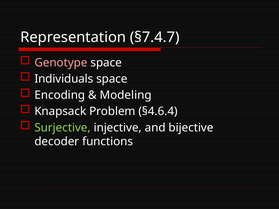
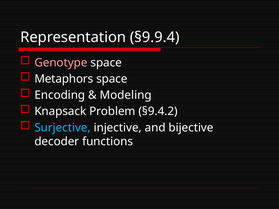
§7.4.7: §7.4.7 -> §9.9.4
Individuals: Individuals -> Metaphors
§4.6.4: §4.6.4 -> §9.4.2
Surjective colour: light green -> light blue
